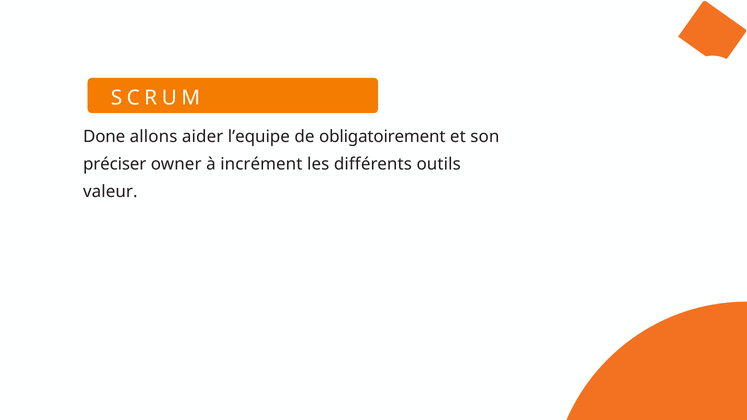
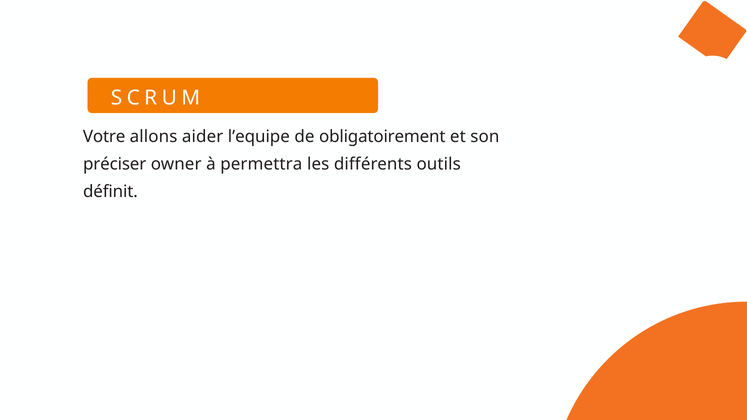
Done: Done -> Votre
incrément: incrément -> permettra
valeur: valeur -> définit
